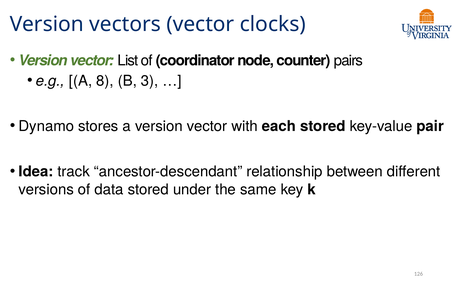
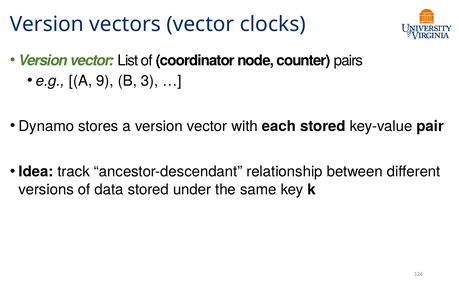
8: 8 -> 9
